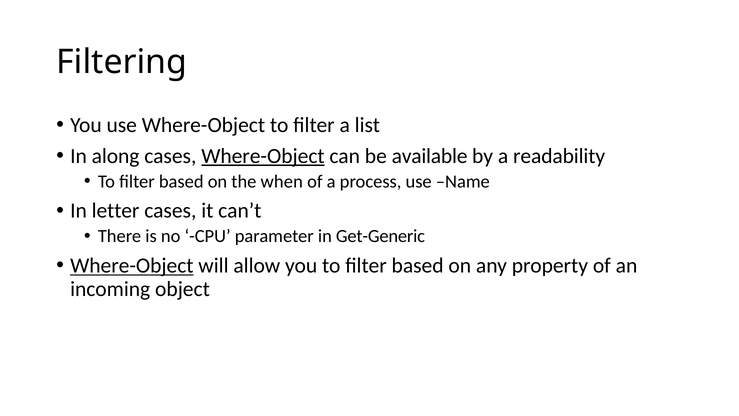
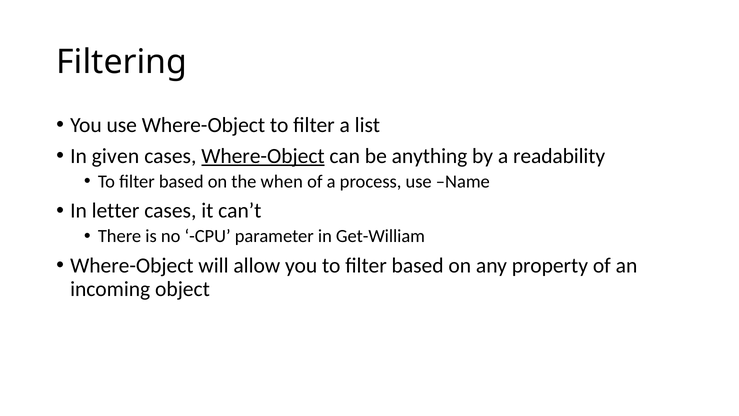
along: along -> given
available: available -> anything
Get-Generic: Get-Generic -> Get-William
Where-Object at (132, 265) underline: present -> none
